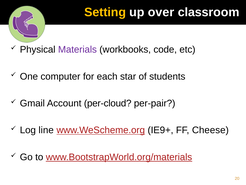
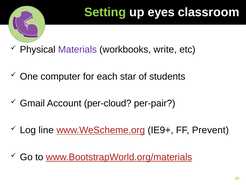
Setting colour: yellow -> light green
over: over -> eyes
code: code -> write
Cheese: Cheese -> Prevent
